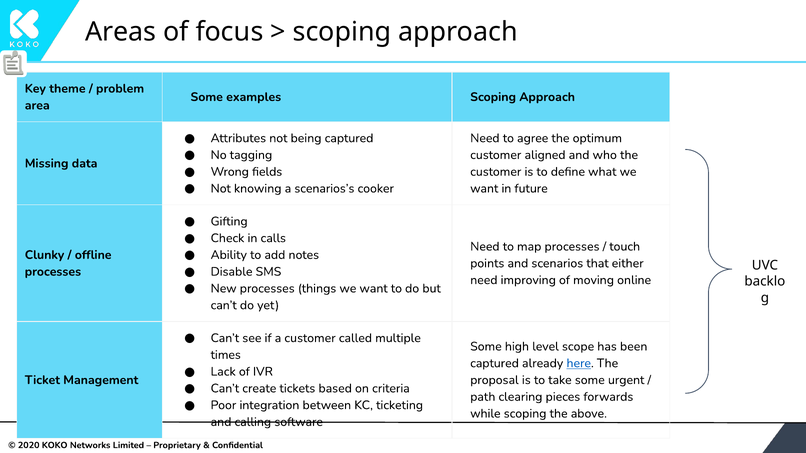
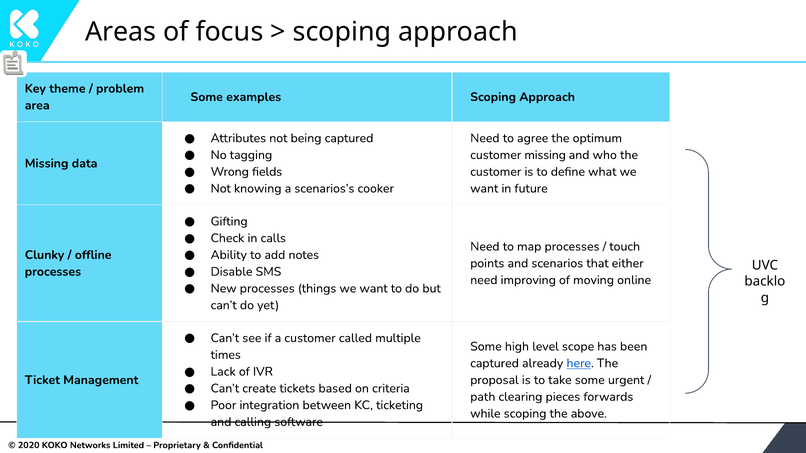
customer aligned: aligned -> missing
